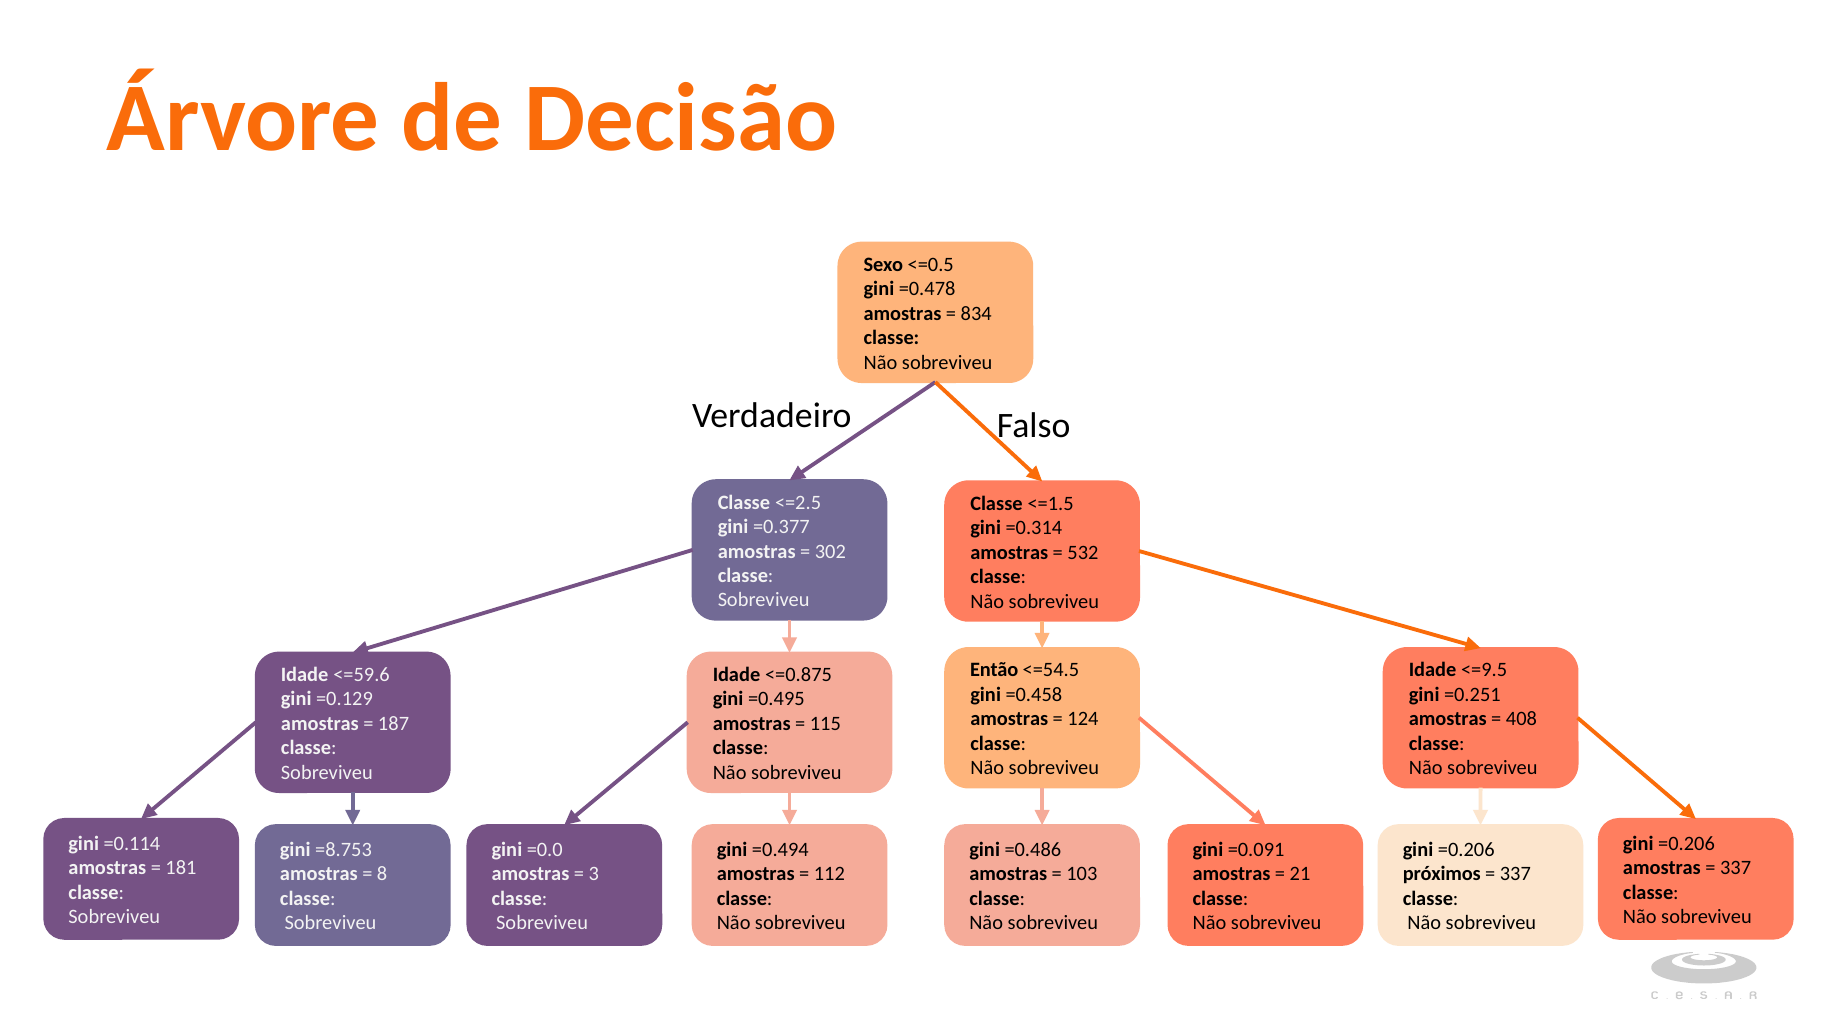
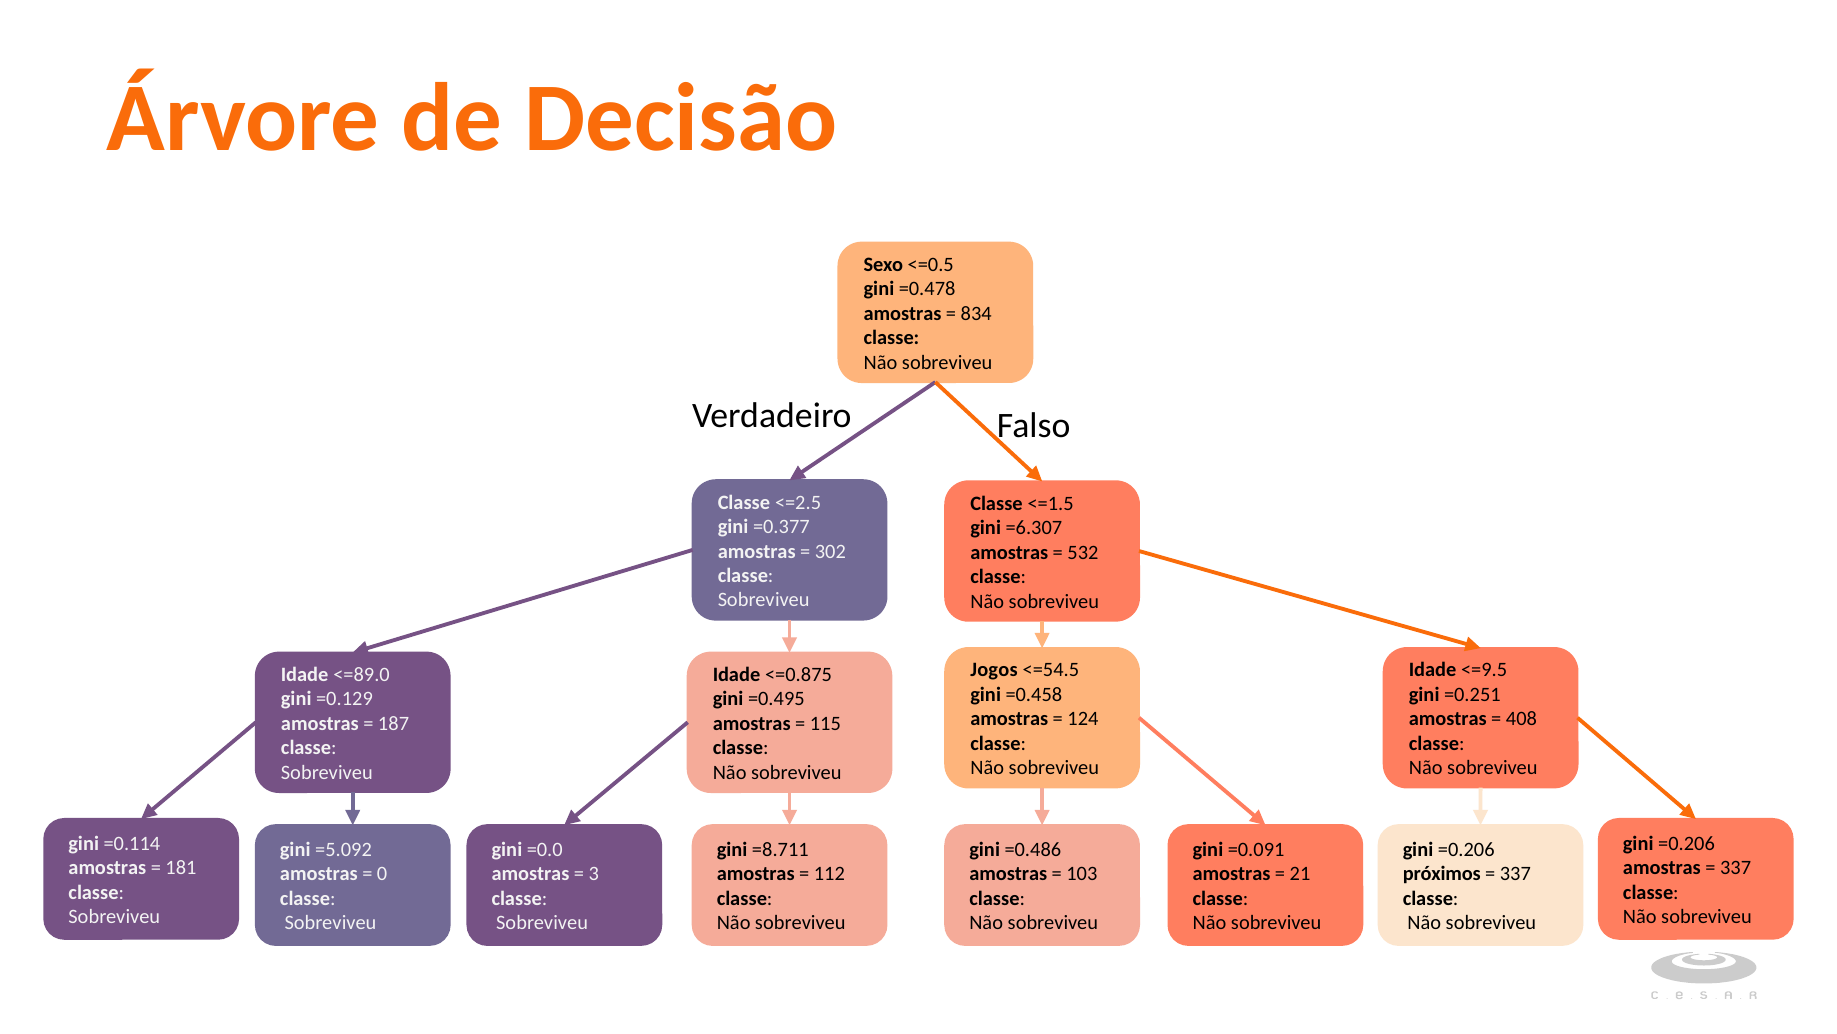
=0.314: =0.314 -> =6.307
Então: Então -> Jogos
<=59.6: <=59.6 -> <=89.0
=8.753: =8.753 -> =5.092
=0.494: =0.494 -> =8.711
8: 8 -> 0
